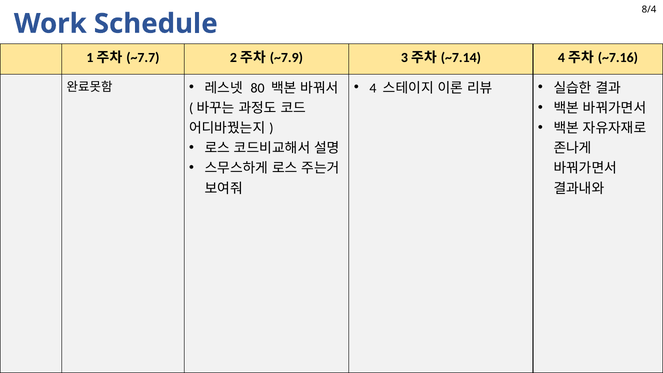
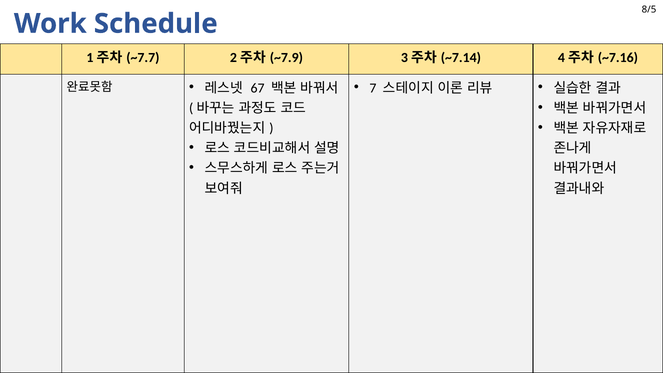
8/4: 8/4 -> 8/5
4: 4 -> 7
80: 80 -> 67
